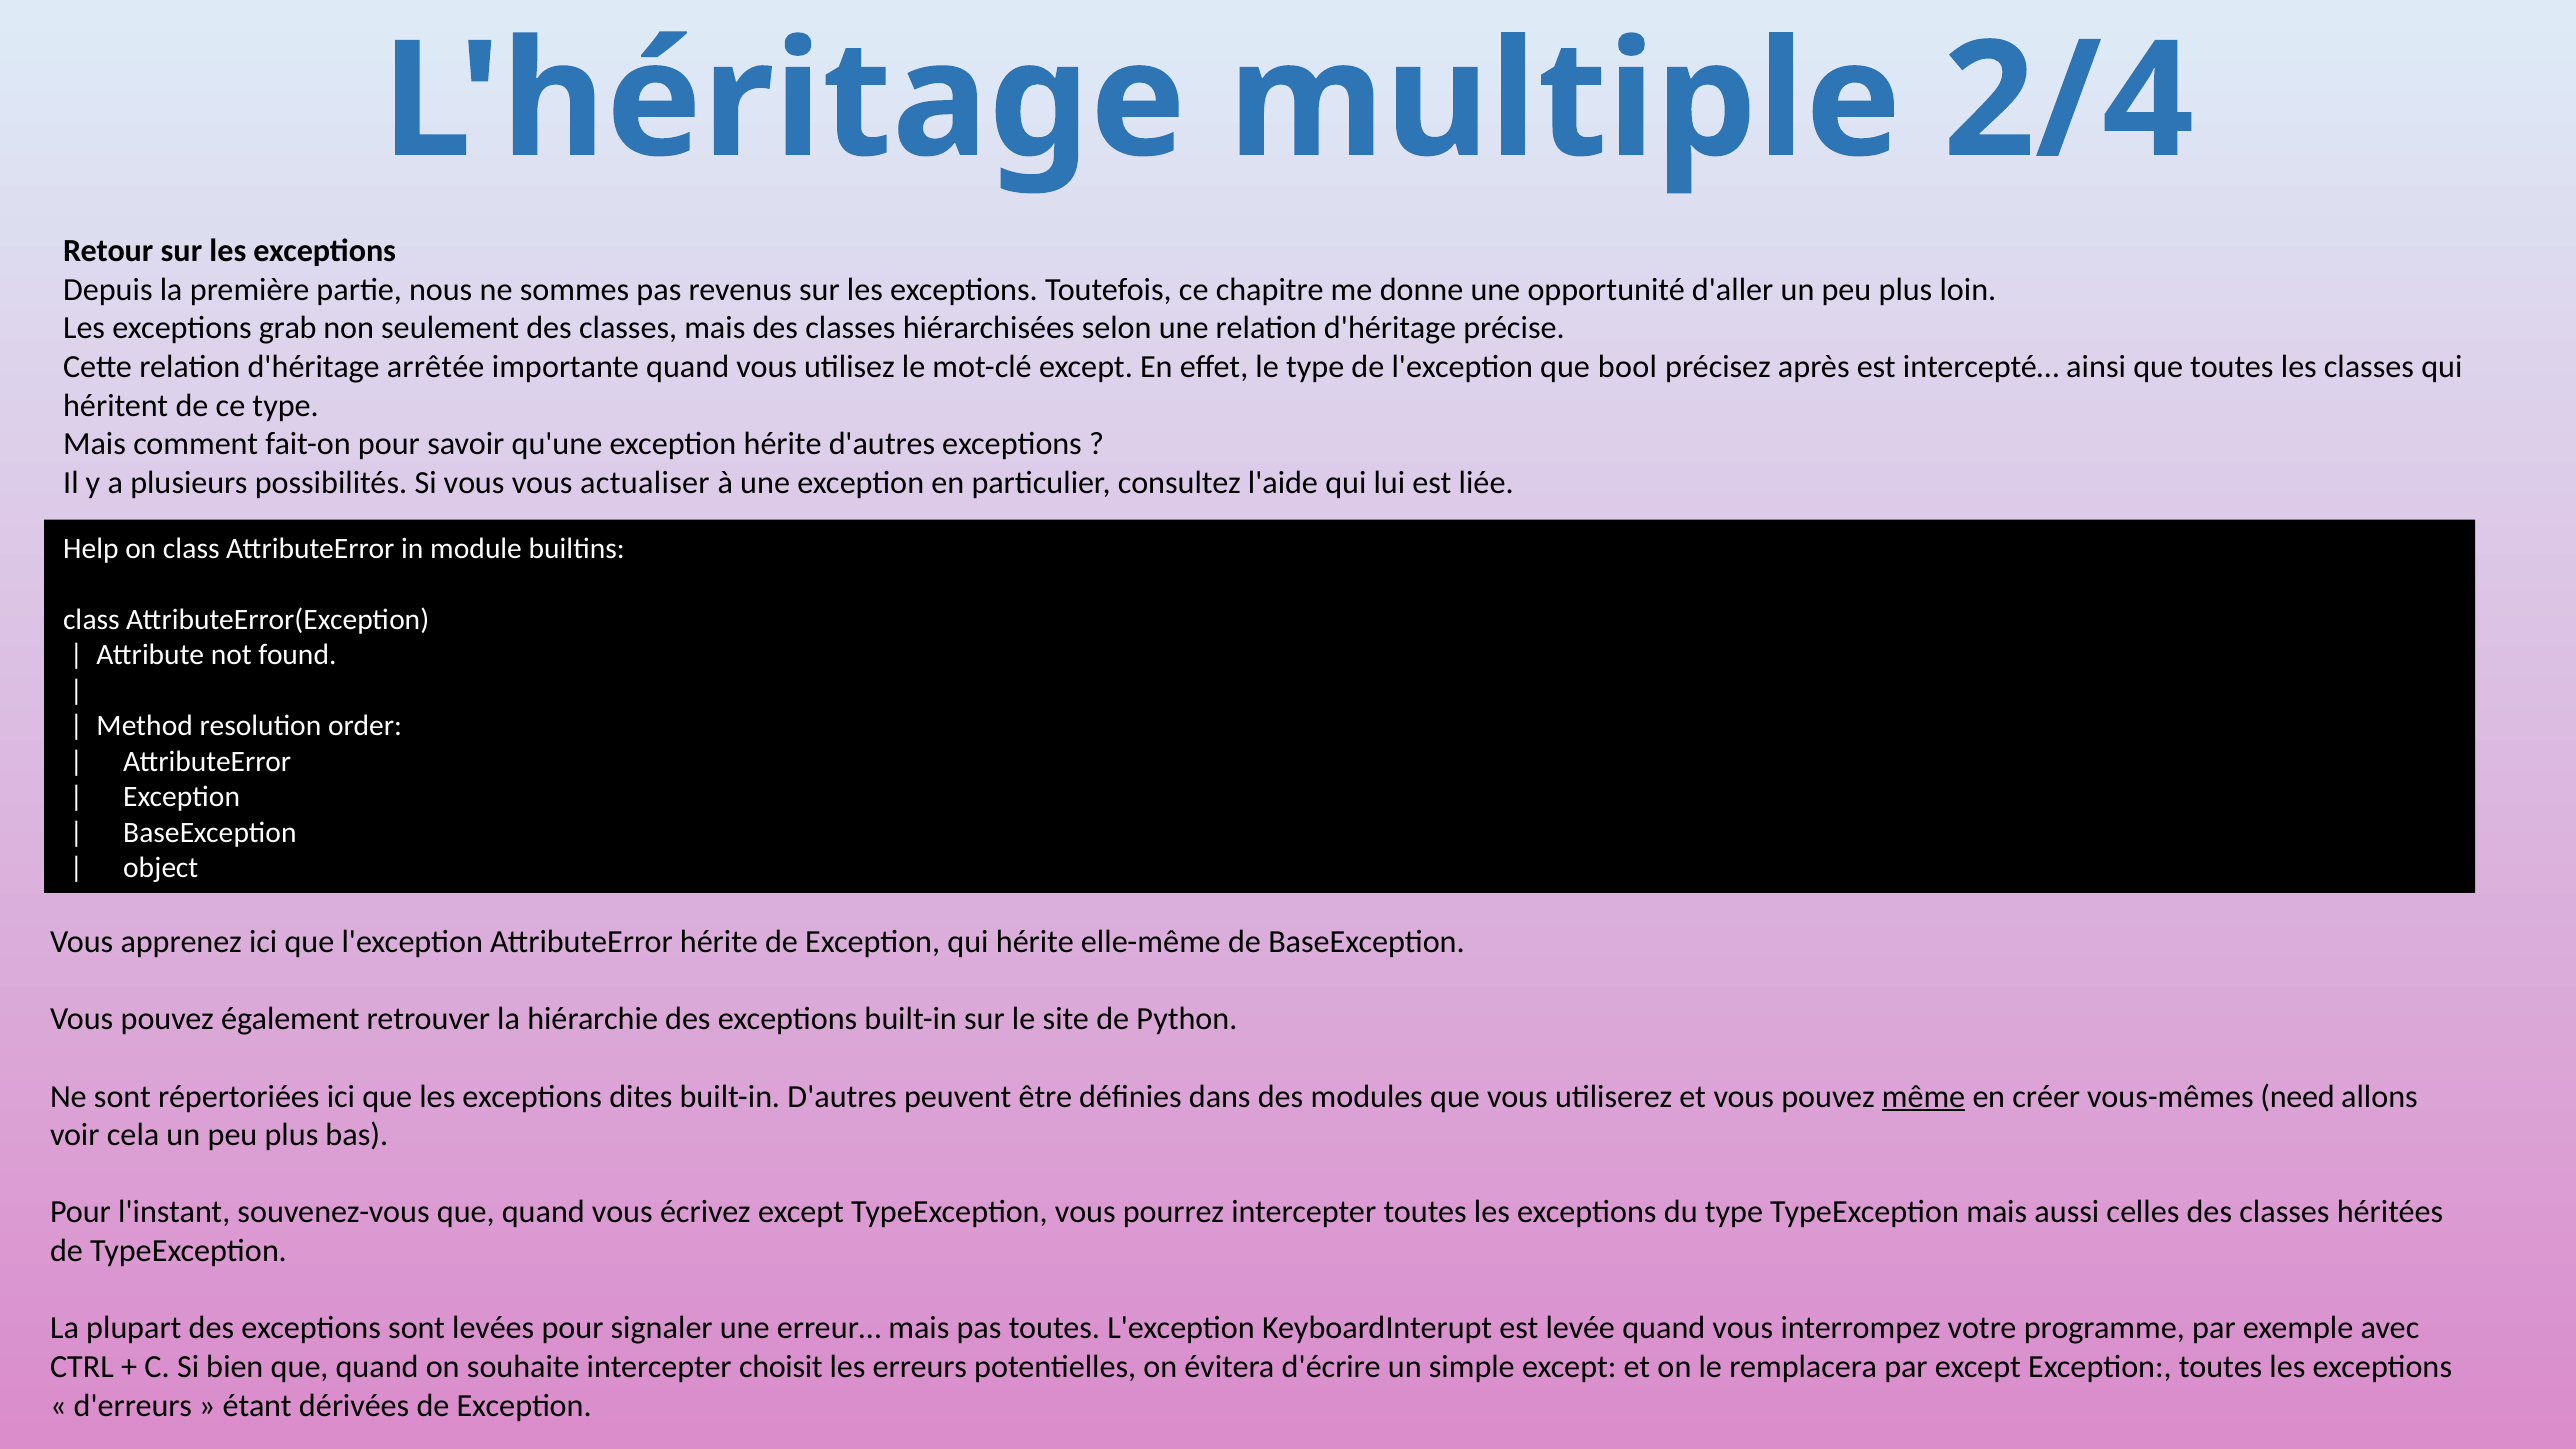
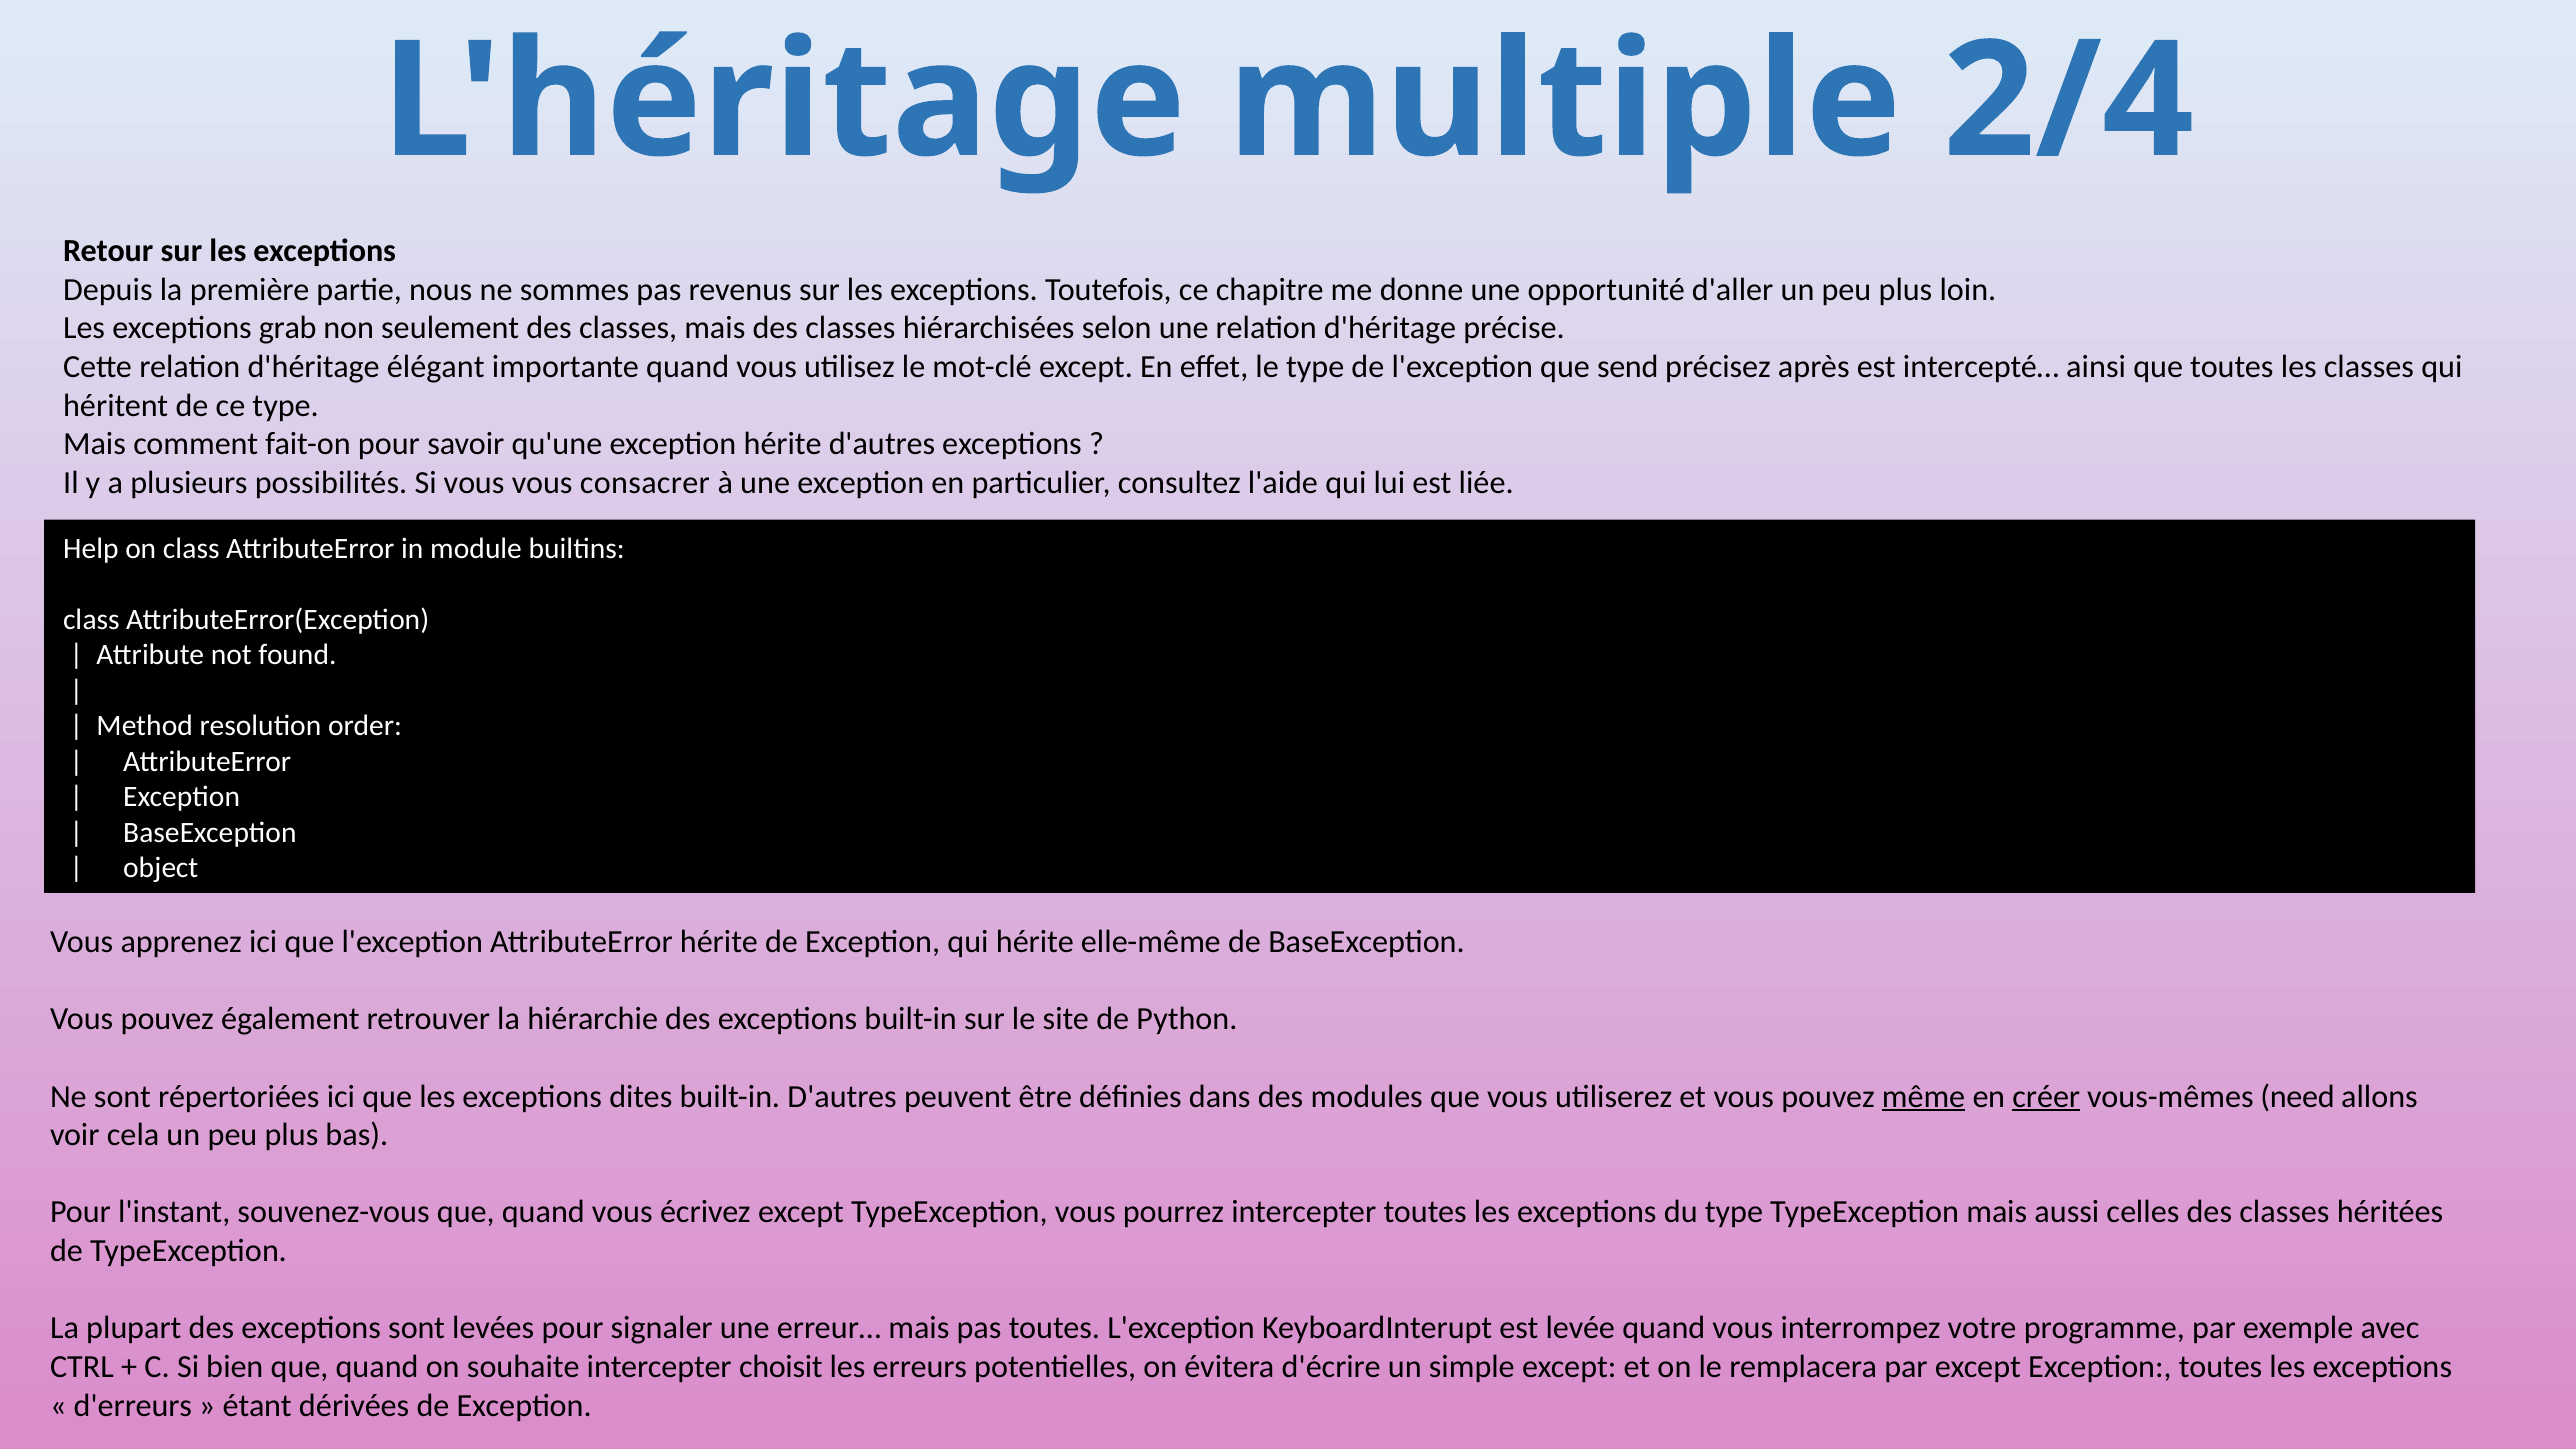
arrêtée: arrêtée -> élégant
bool: bool -> send
actualiser: actualiser -> consacrer
créer underline: none -> present
